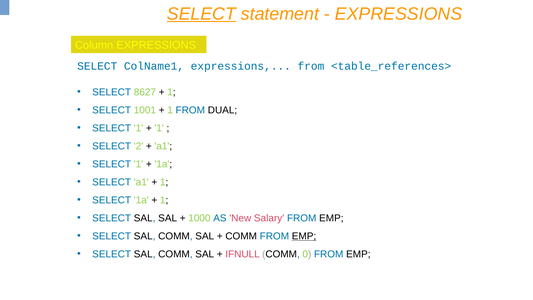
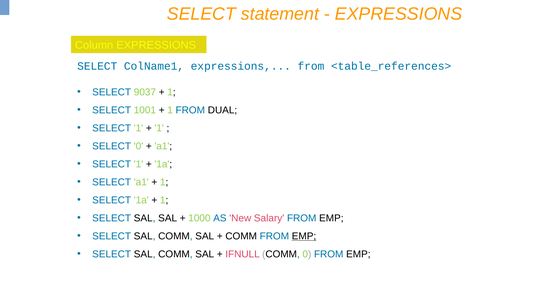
SELECT at (201, 14) underline: present -> none
8627: 8627 -> 9037
SELECT 2: 2 -> 0
